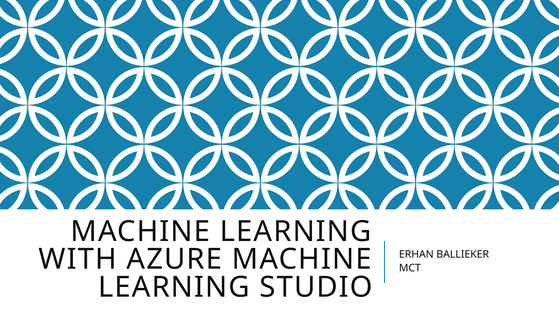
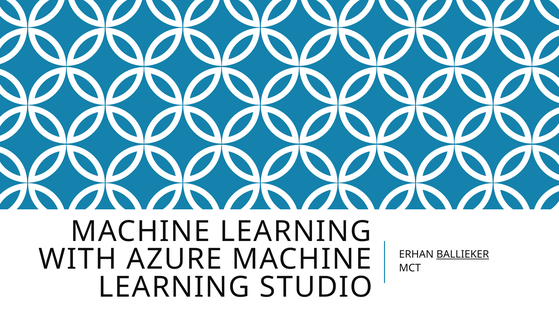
BALLIEKER underline: none -> present
